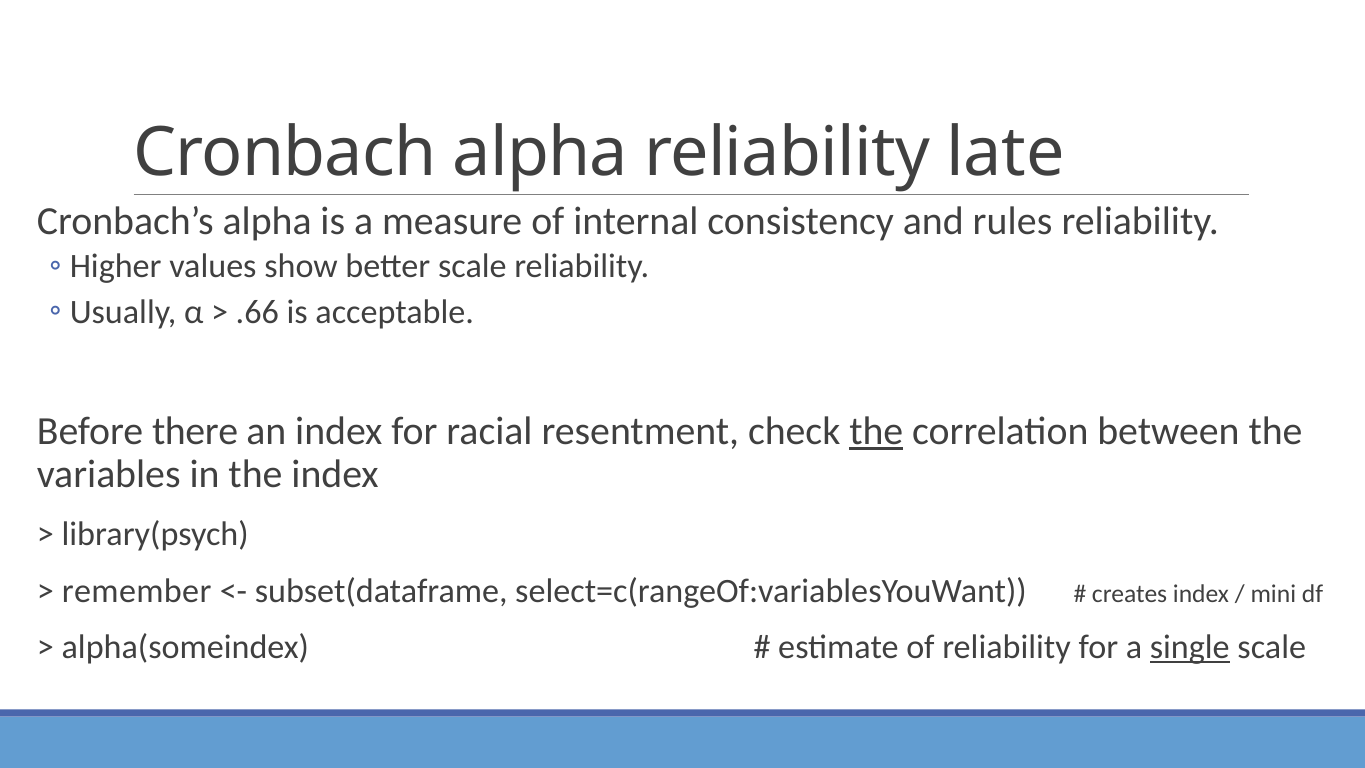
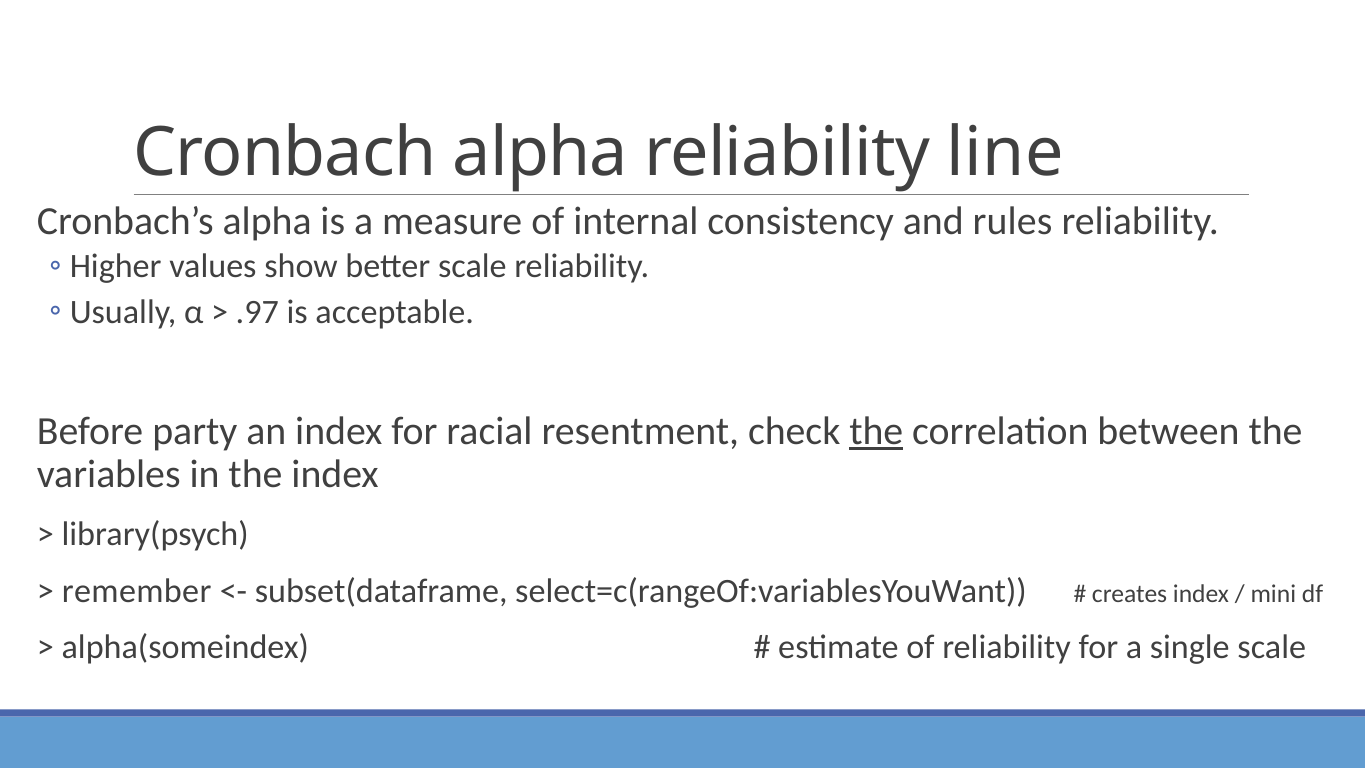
late: late -> line
.66: .66 -> .97
there: there -> party
single underline: present -> none
